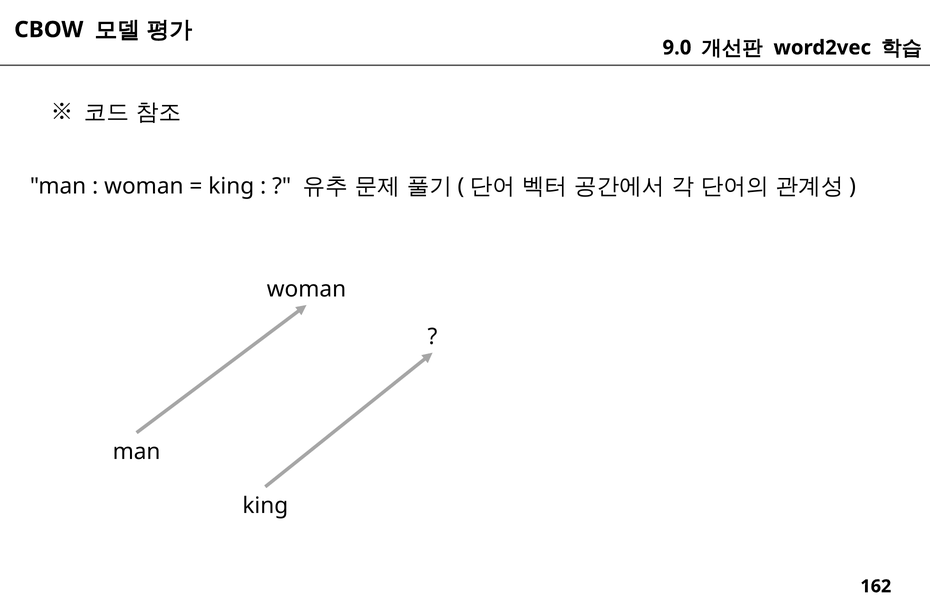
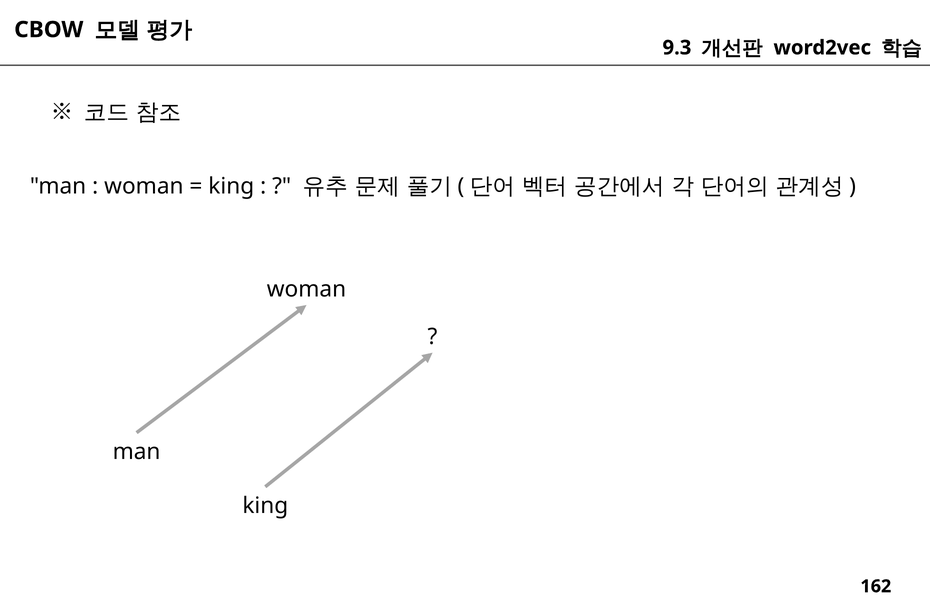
9.0: 9.0 -> 9.3
